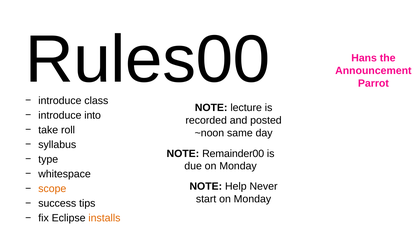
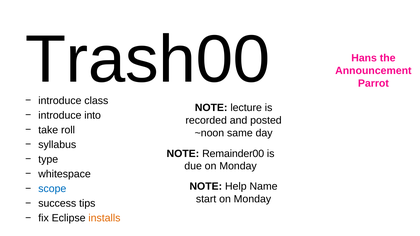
Rules00: Rules00 -> Trash00
Never: Never -> Name
scope colour: orange -> blue
